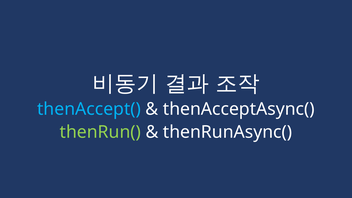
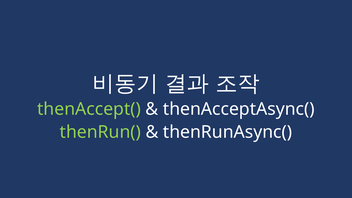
thenAccept( colour: light blue -> light green
